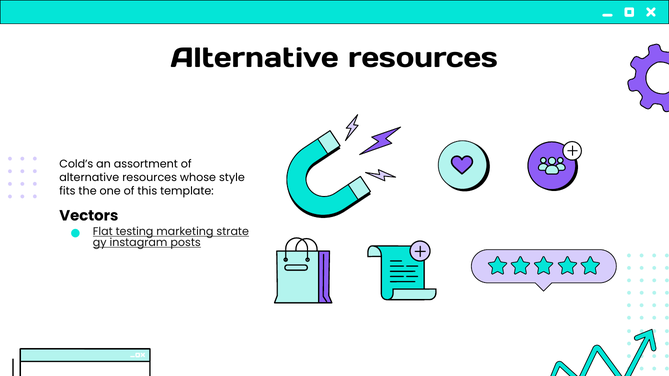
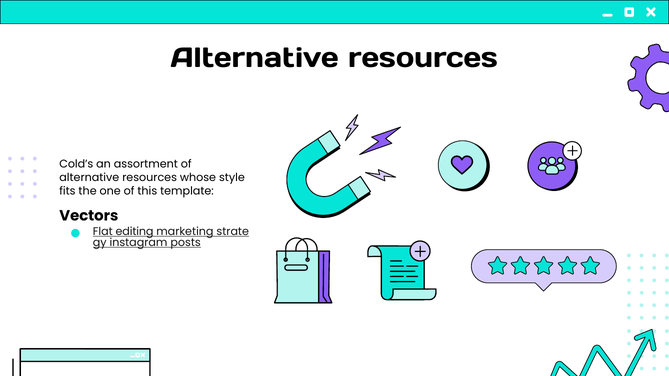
testing: testing -> editing
